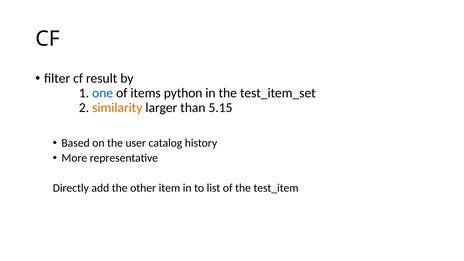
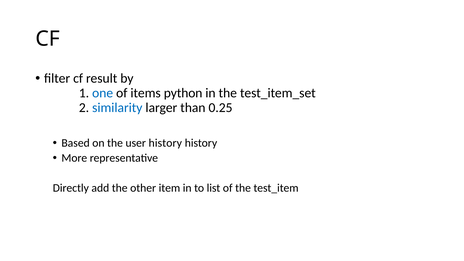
similarity colour: orange -> blue
5.15: 5.15 -> 0.25
user catalog: catalog -> history
